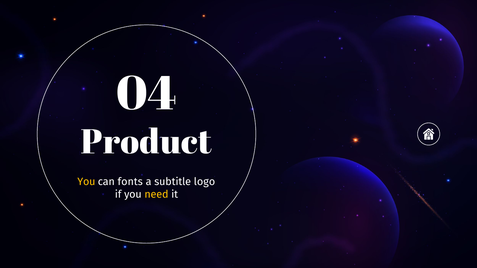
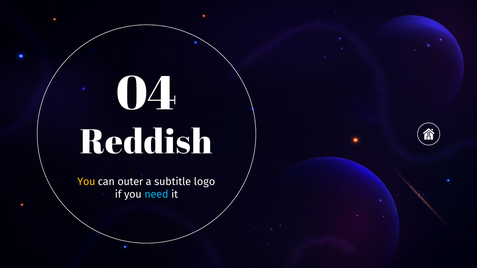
Product: Product -> Reddish
fonts: fonts -> outer
need colour: yellow -> light blue
